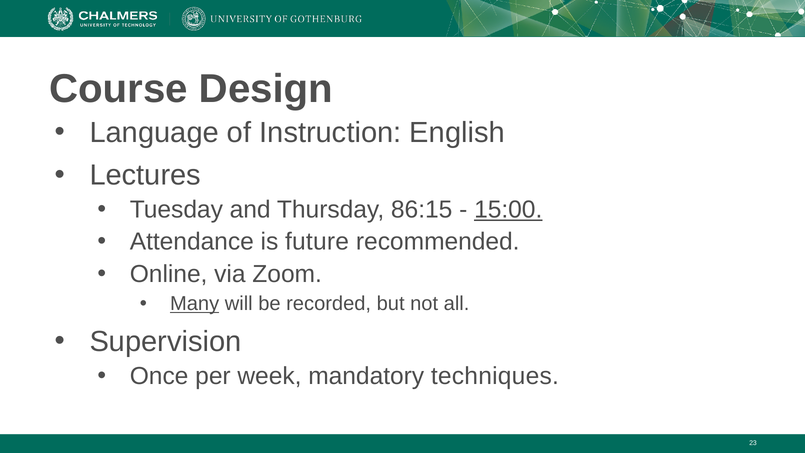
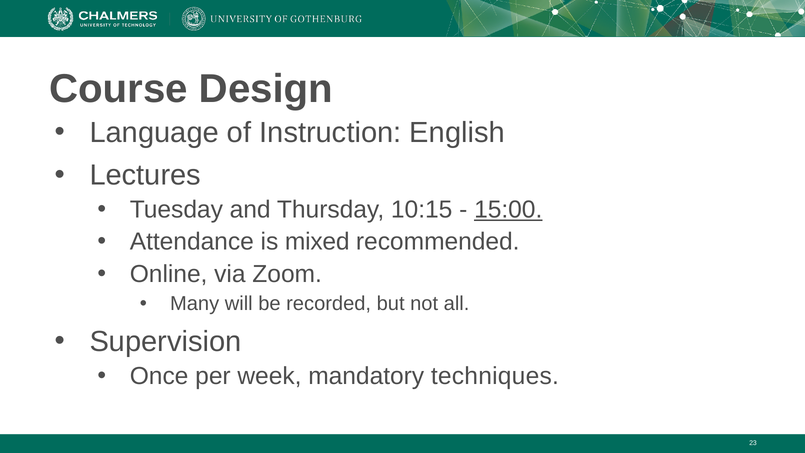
86:15: 86:15 -> 10:15
future: future -> mixed
Many underline: present -> none
